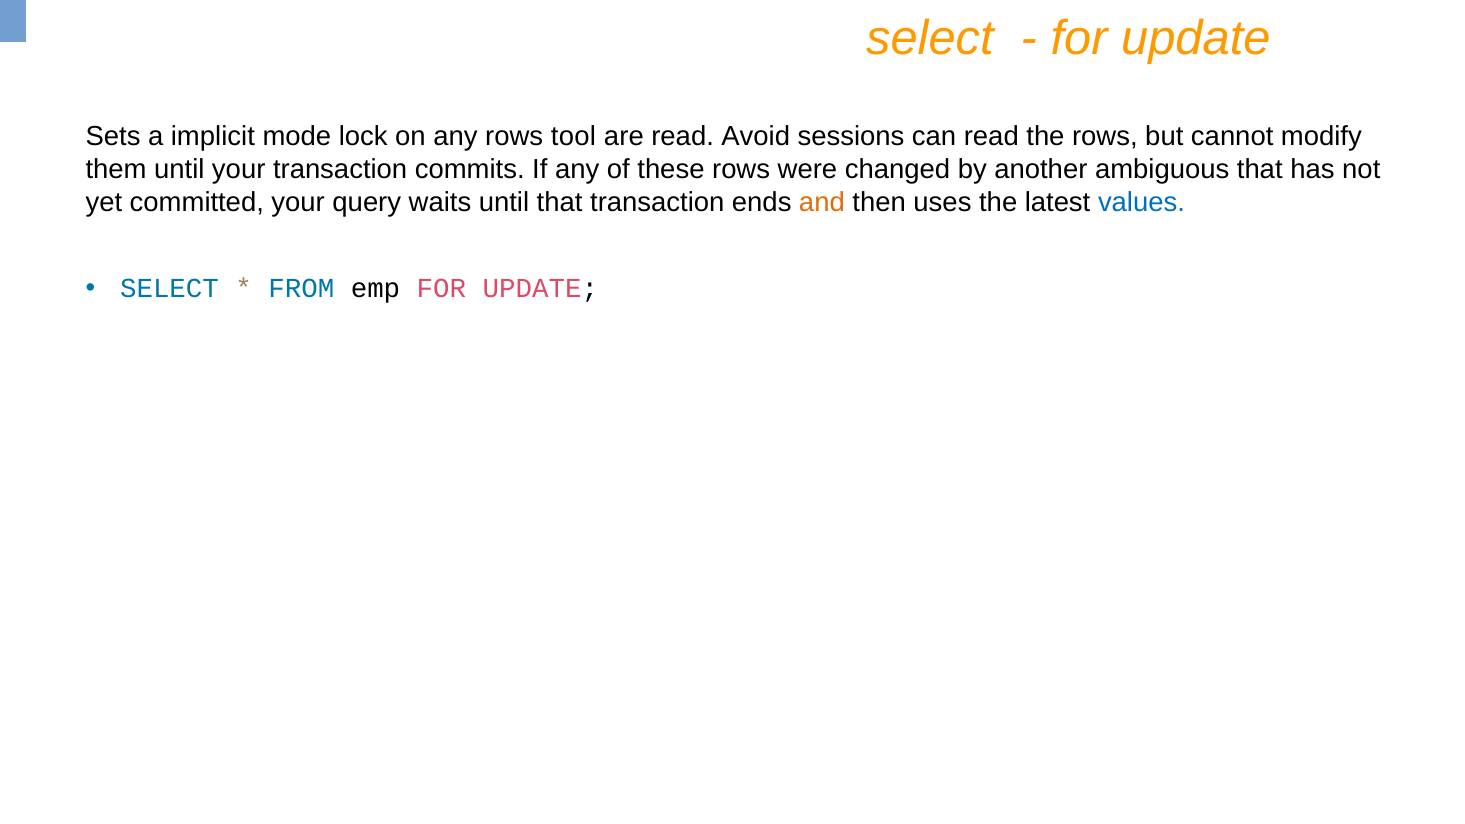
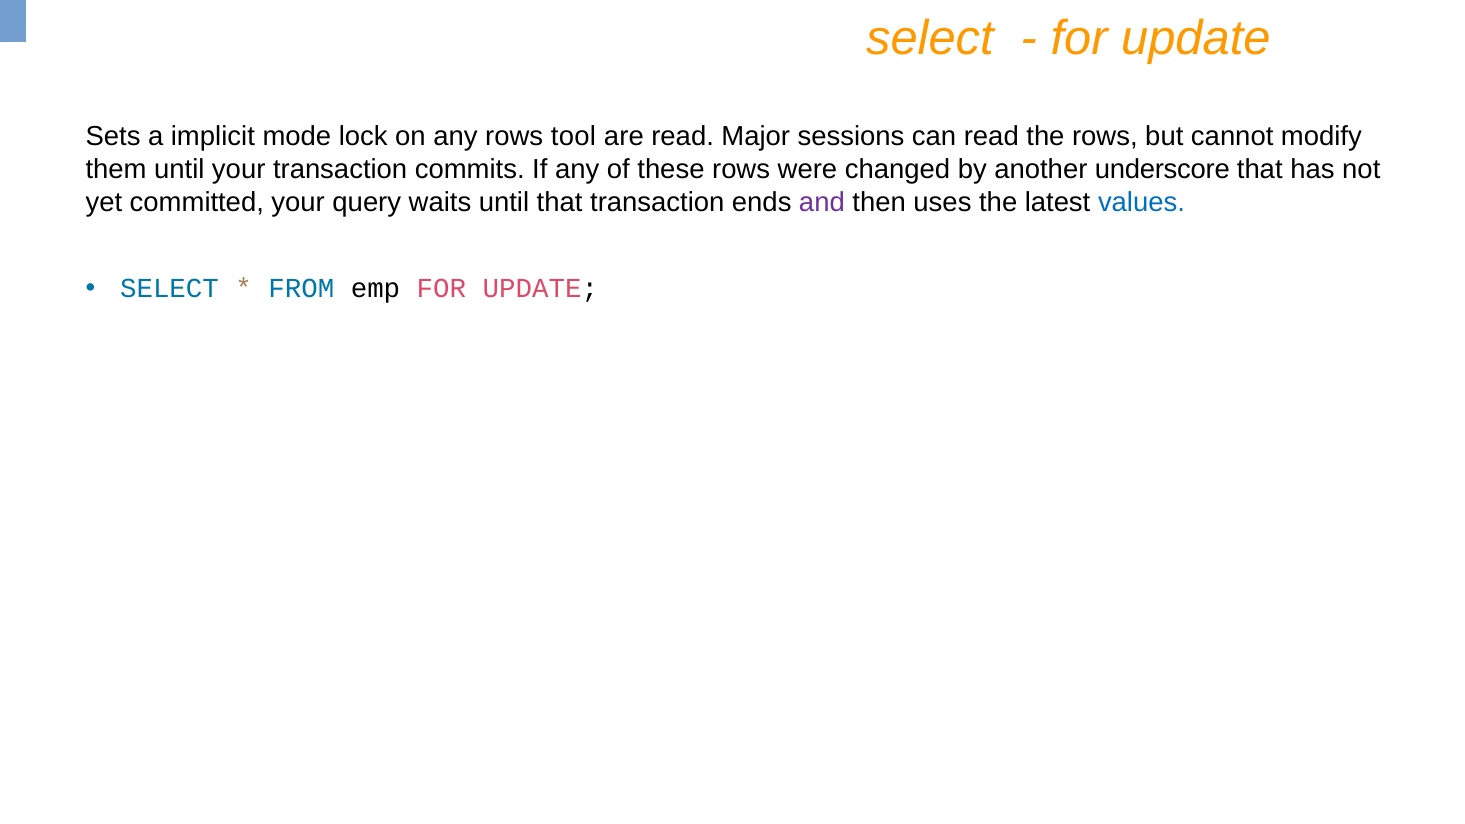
Avoid: Avoid -> Major
ambiguous: ambiguous -> underscore
and colour: orange -> purple
